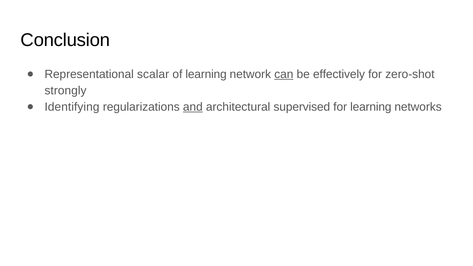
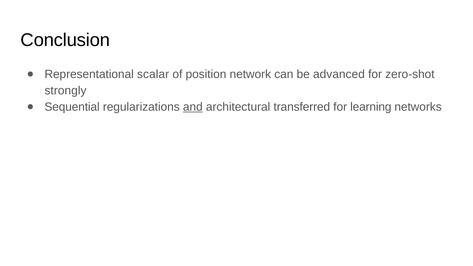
of learning: learning -> position
can underline: present -> none
effectively: effectively -> advanced
Identifying: Identifying -> Sequential
supervised: supervised -> transferred
